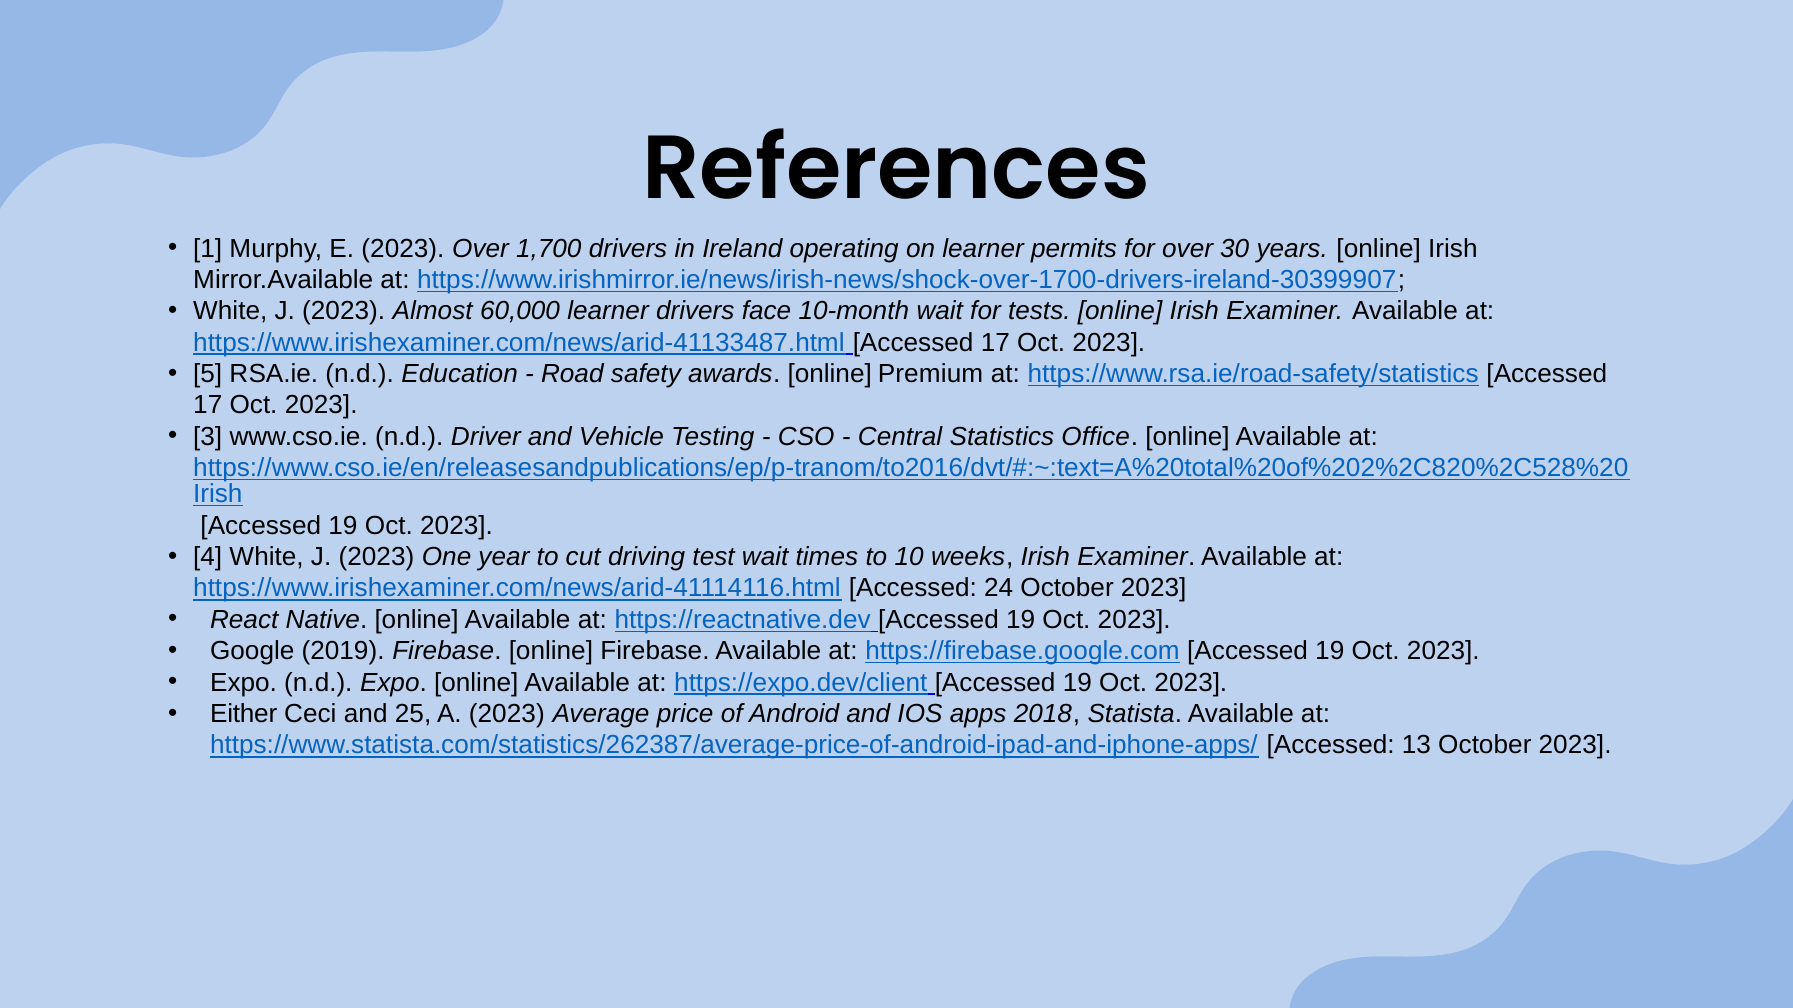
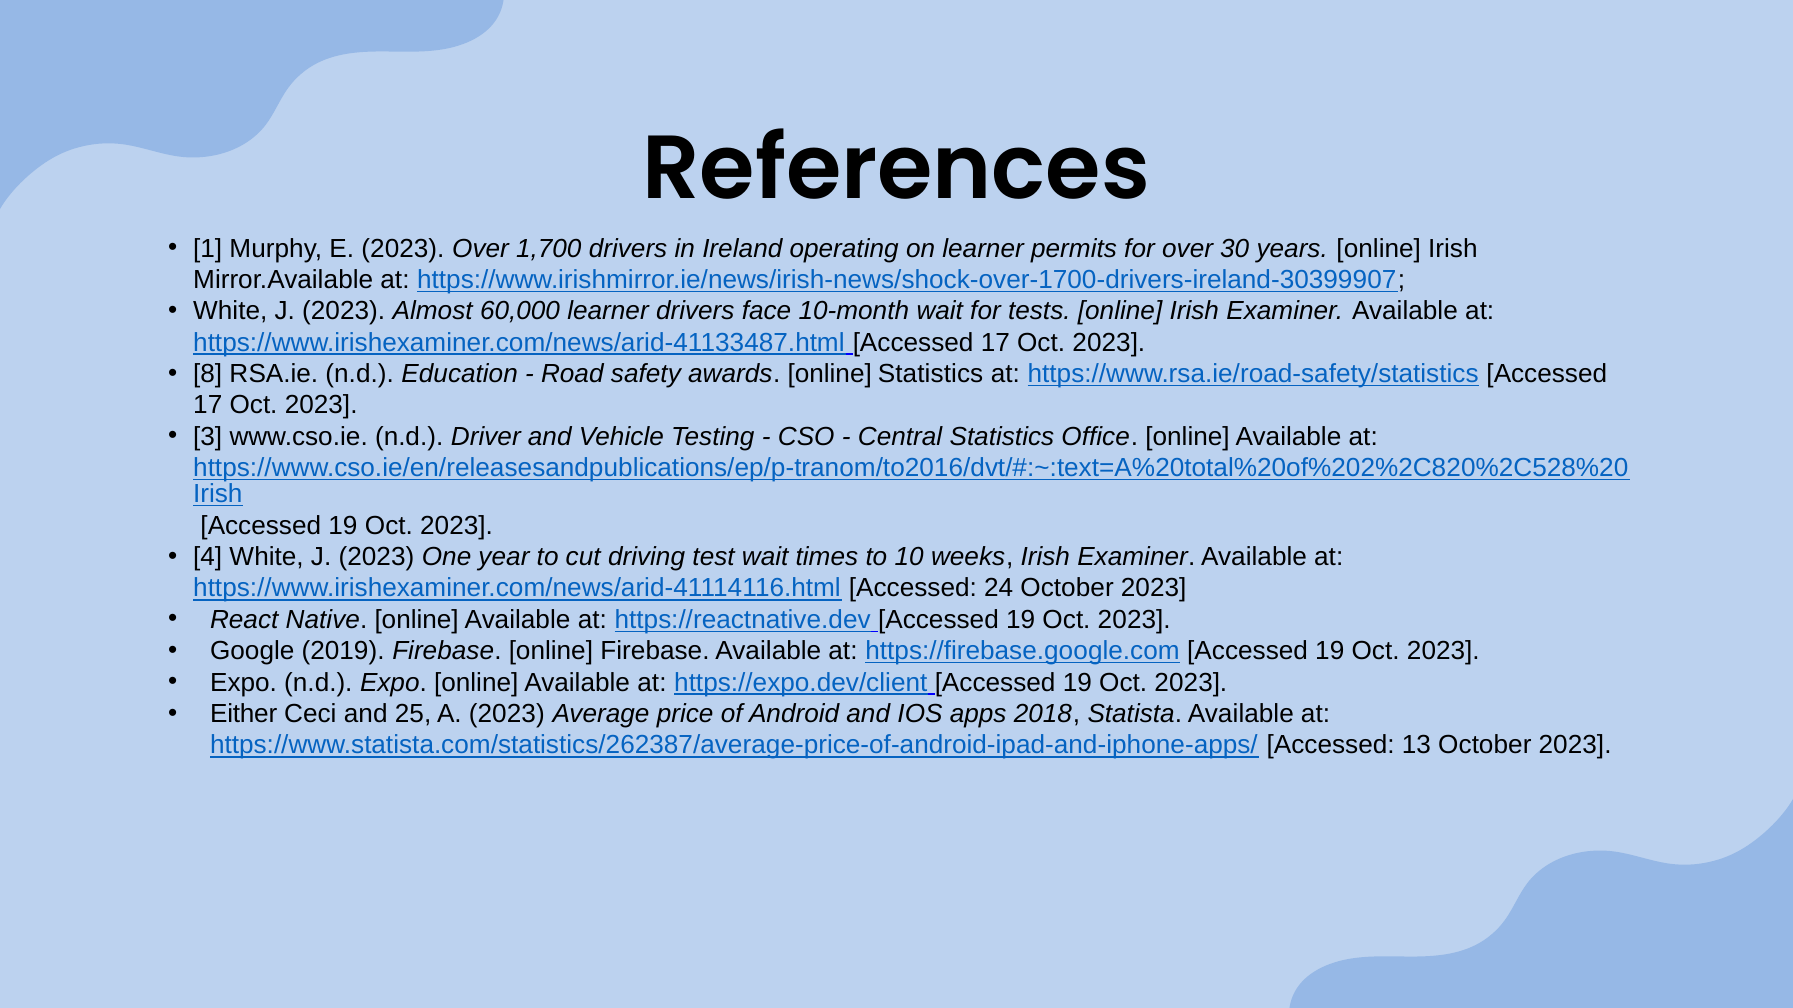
5: 5 -> 8
online Premium: Premium -> Statistics
